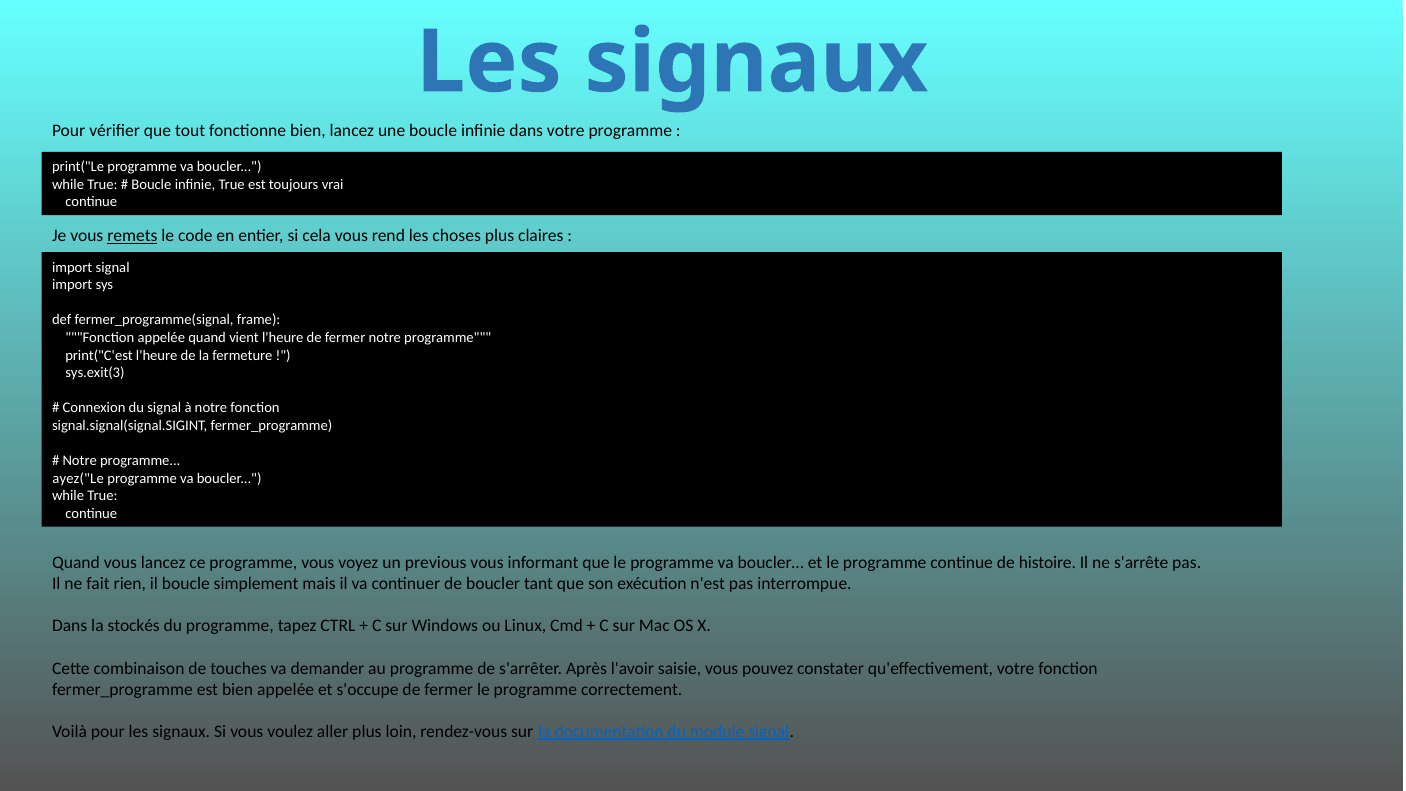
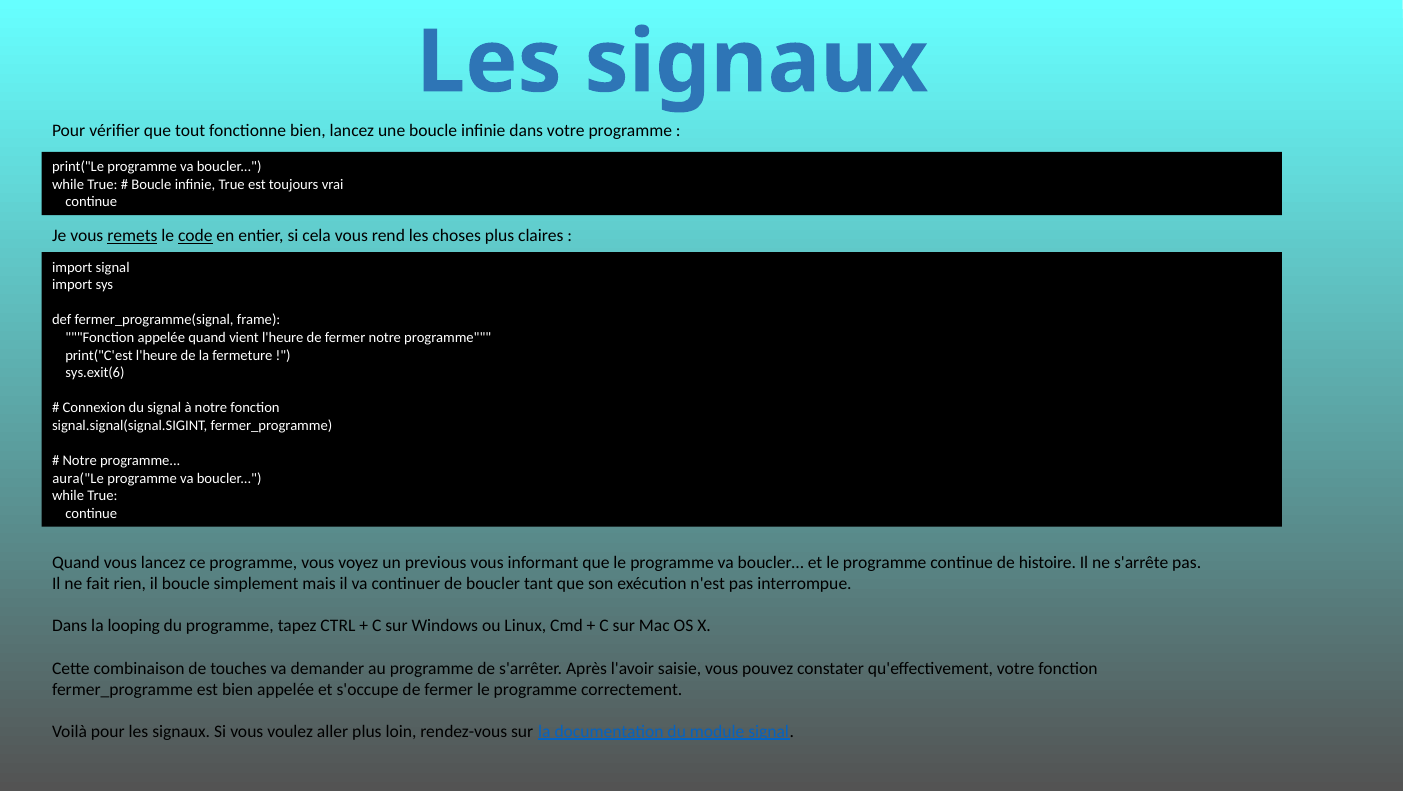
code underline: none -> present
sys.exit(3: sys.exit(3 -> sys.exit(6
ayez("Le: ayez("Le -> aura("Le
stockés: stockés -> looping
